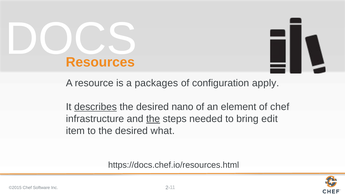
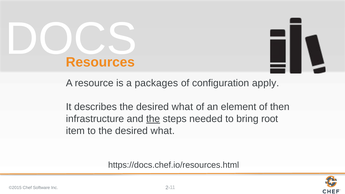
describes underline: present -> none
nano at (182, 107): nano -> what
of chef: chef -> then
edit: edit -> root
